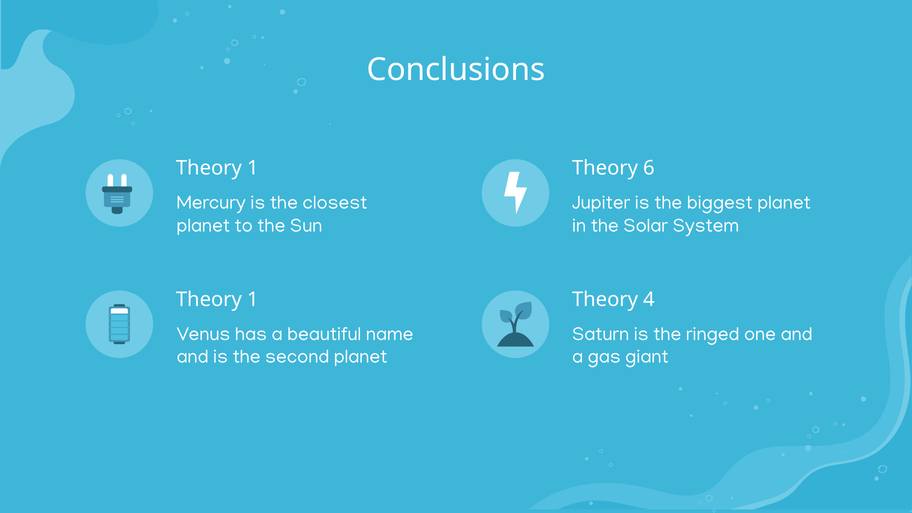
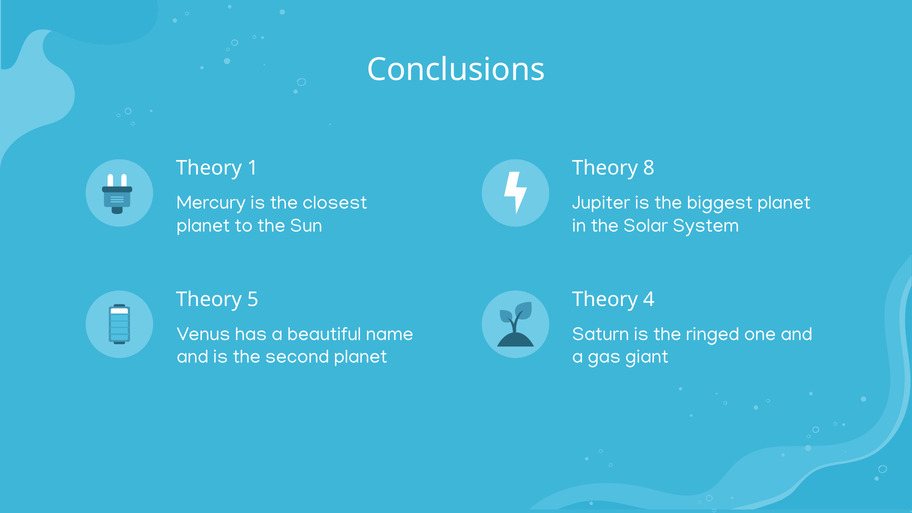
6: 6 -> 8
1 at (253, 300): 1 -> 5
